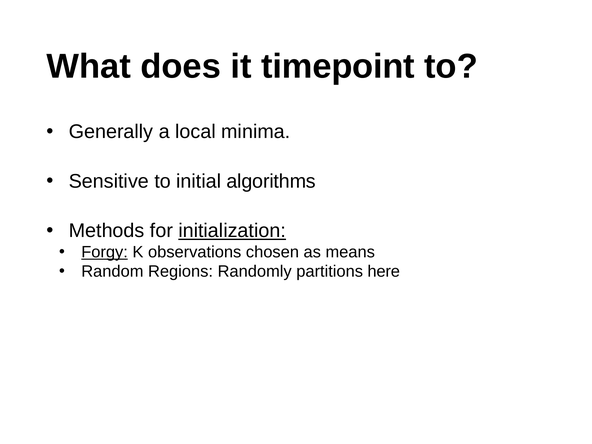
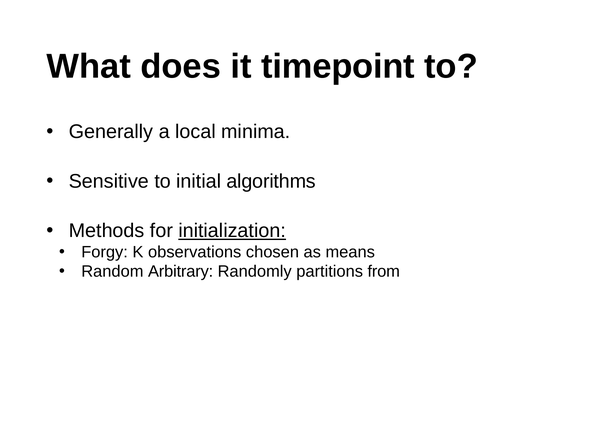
Forgy underline: present -> none
Regions: Regions -> Arbitrary
here: here -> from
